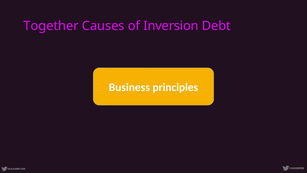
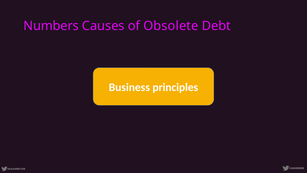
Together: Together -> Numbers
Inversion: Inversion -> Obsolete
